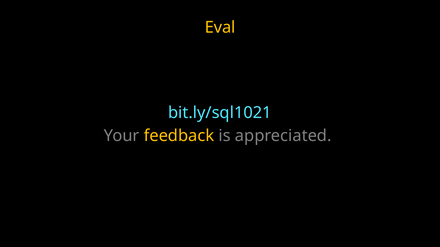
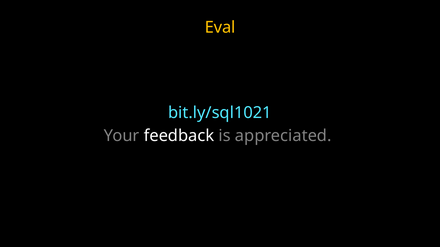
feedback colour: yellow -> white
